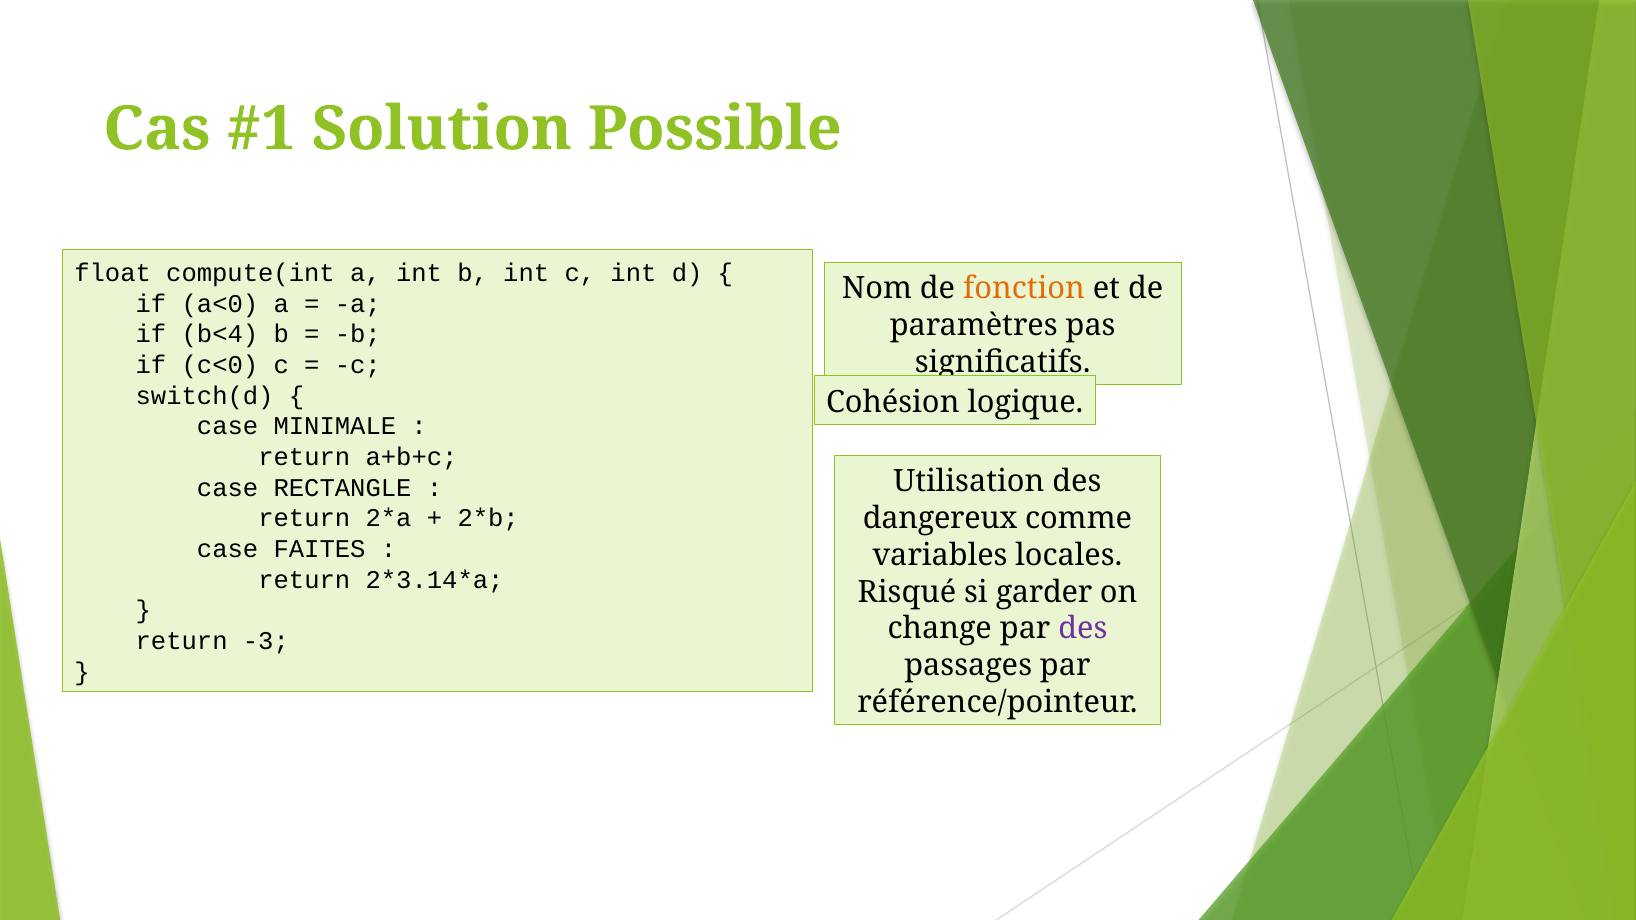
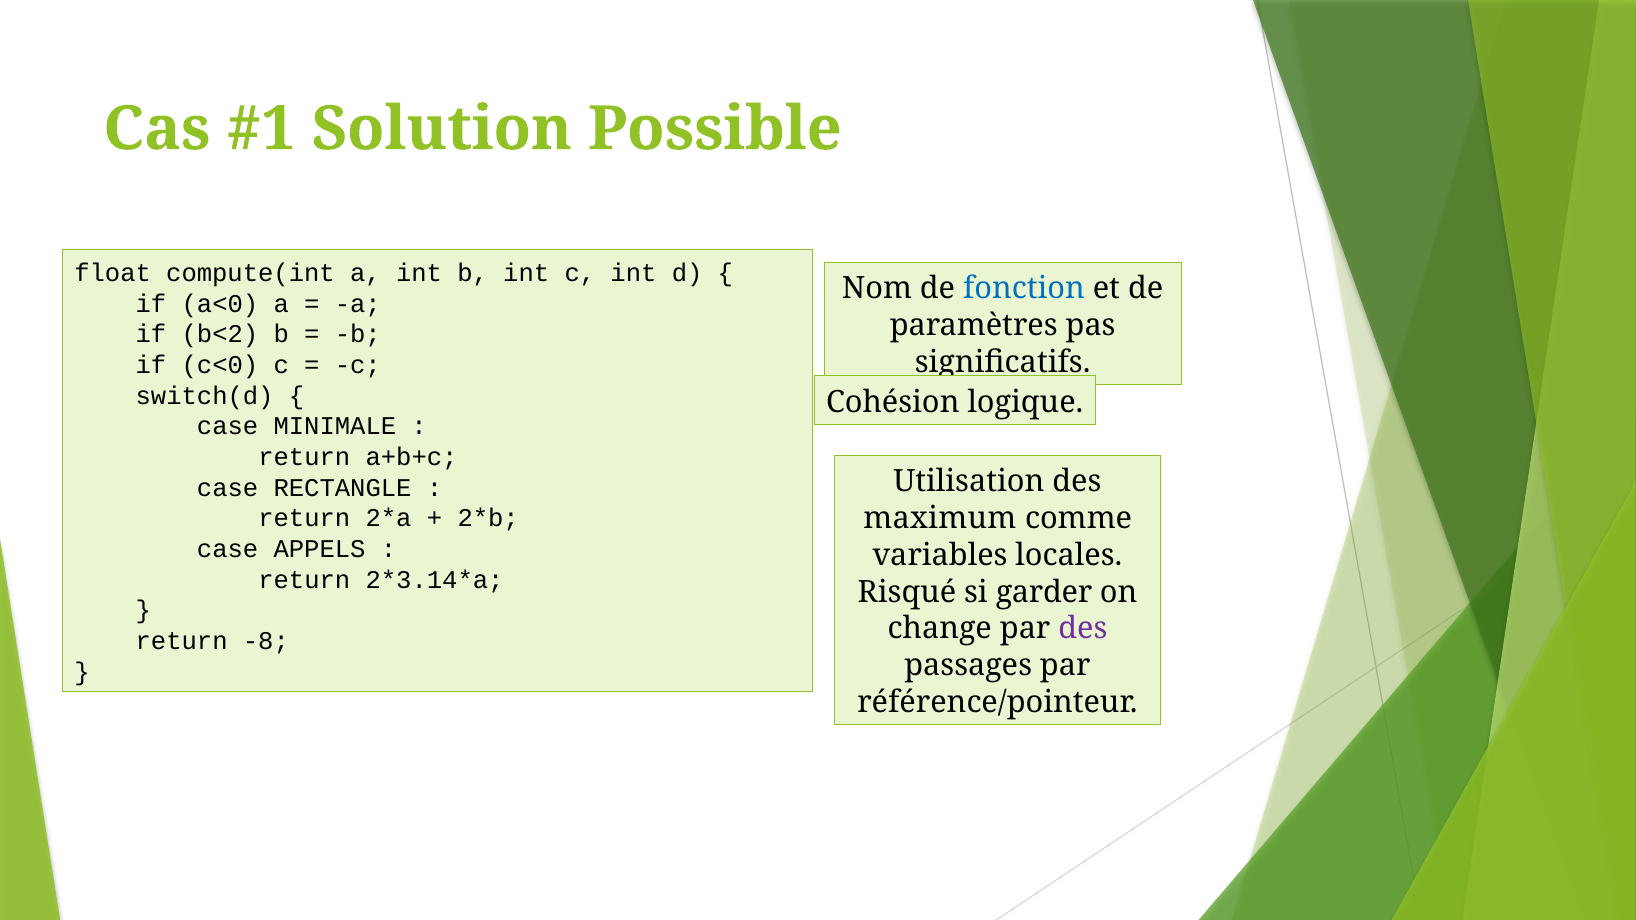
fonction colour: orange -> blue
b<4: b<4 -> b<2
dangereux: dangereux -> maximum
FAITES: FAITES -> APPELS
-3: -3 -> -8
